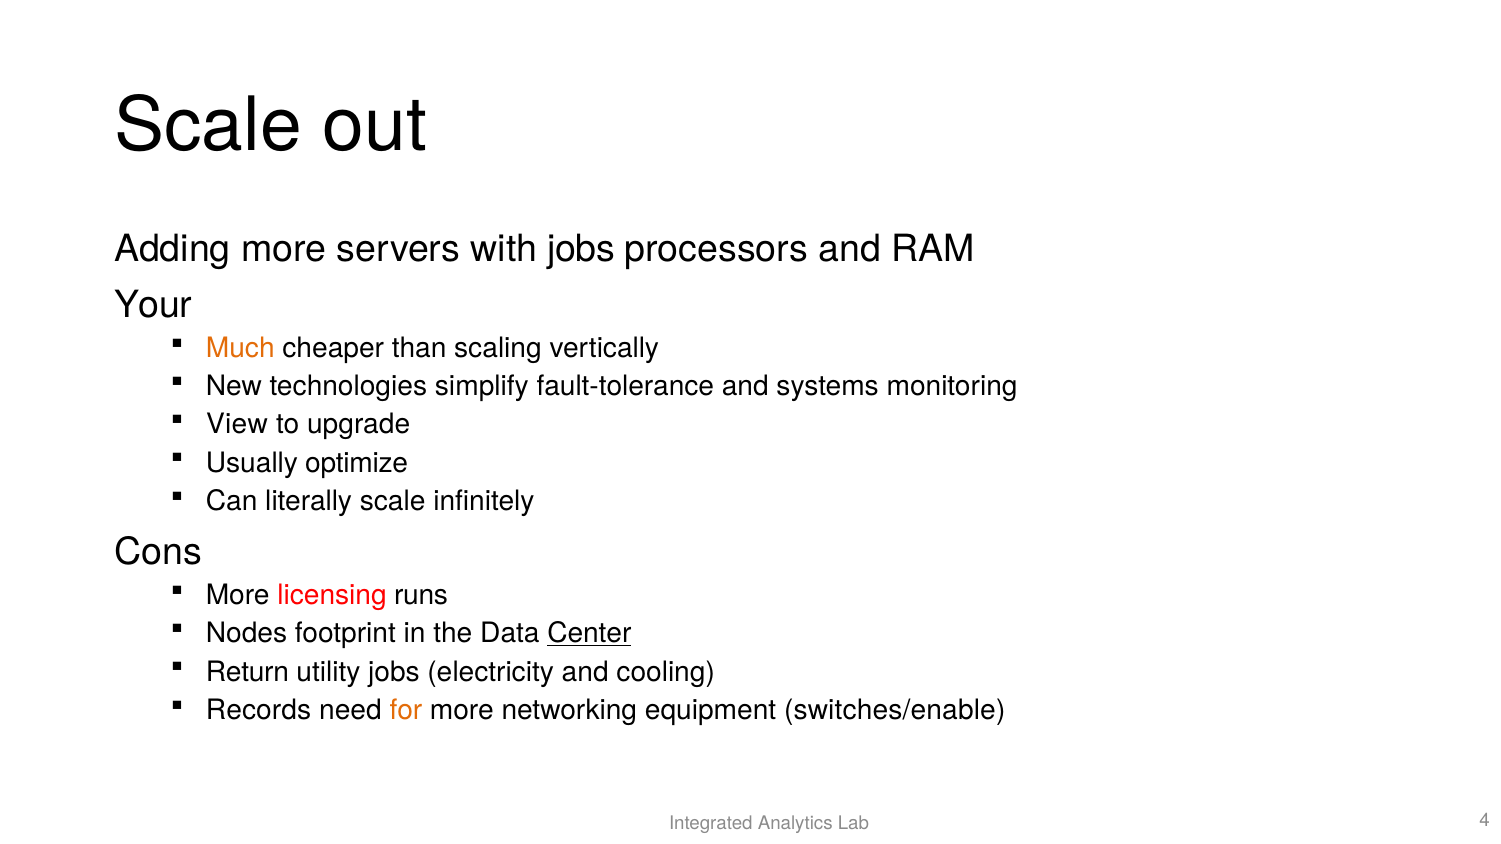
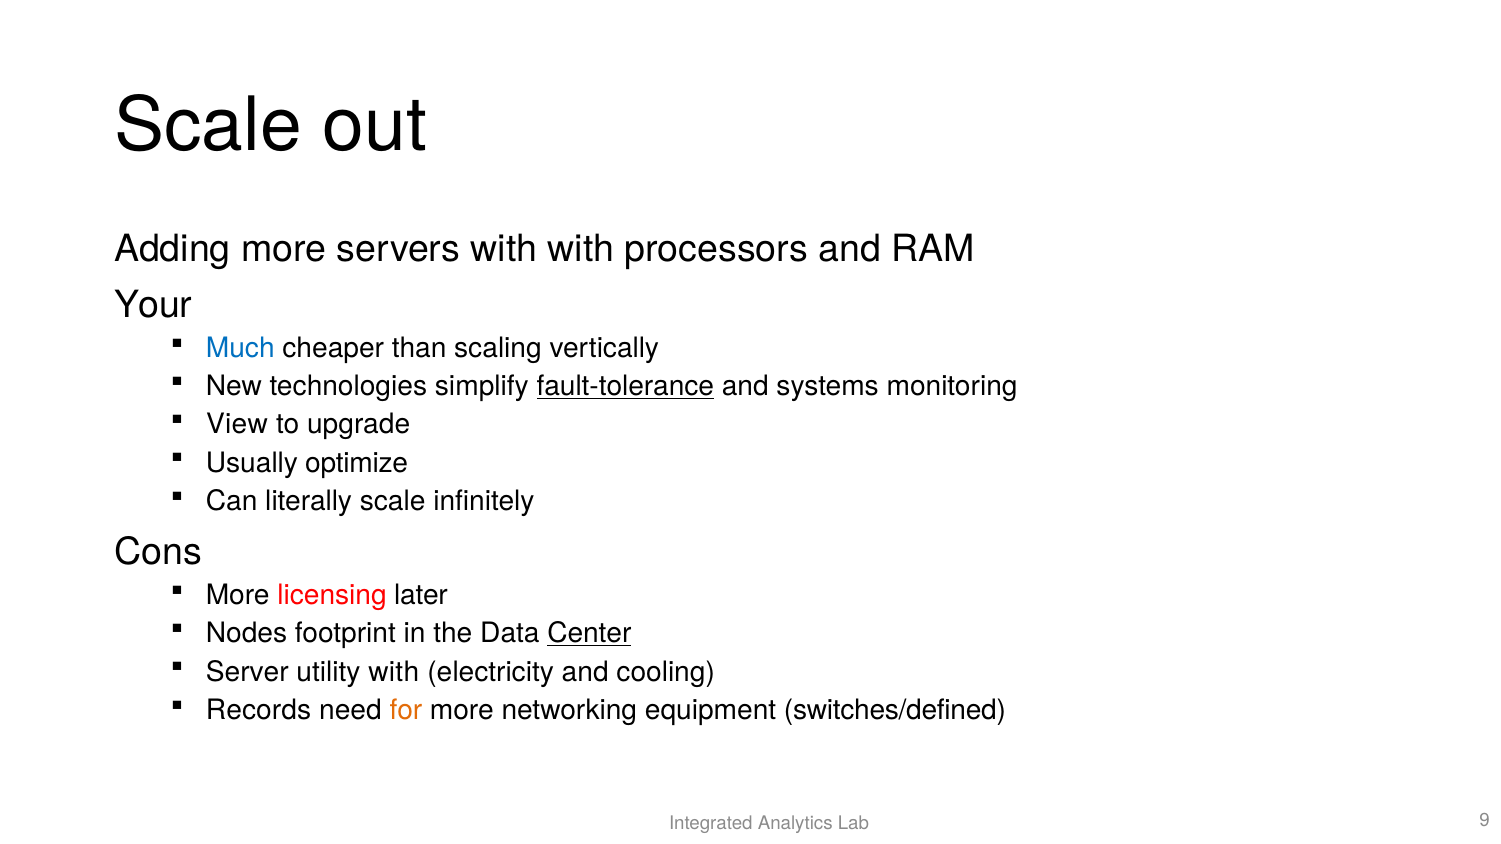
with jobs: jobs -> with
Much colour: orange -> blue
fault-tolerance underline: none -> present
runs: runs -> later
Return: Return -> Server
utility jobs: jobs -> with
switches/enable: switches/enable -> switches/defined
4: 4 -> 9
